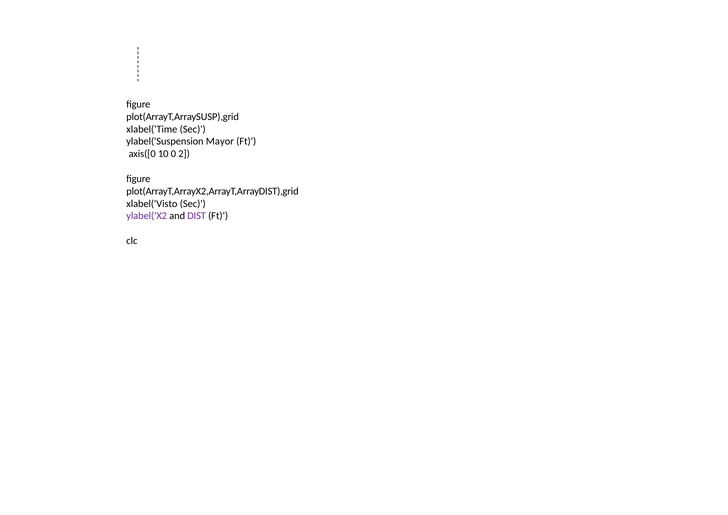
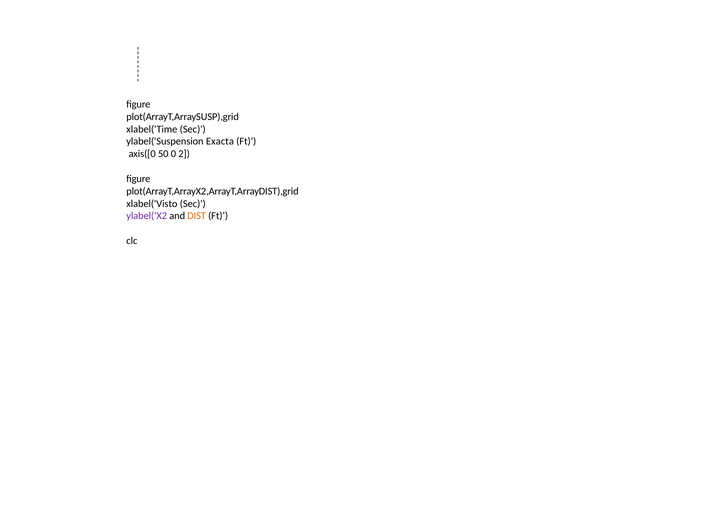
Mayor: Mayor -> Exacta
10: 10 -> 50
DIST colour: purple -> orange
